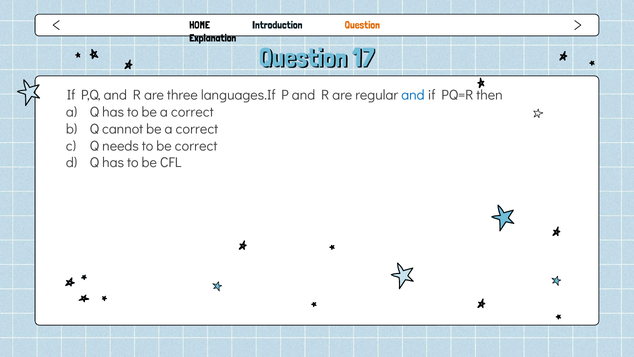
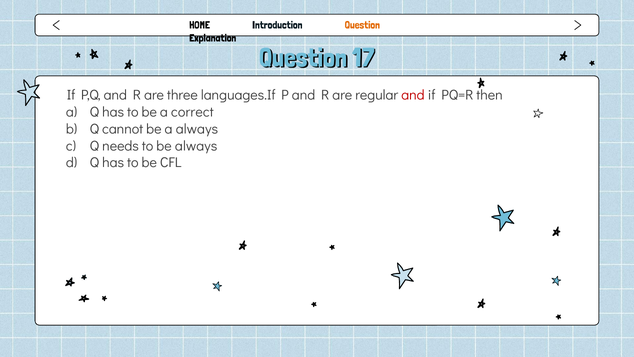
and at (413, 95) colour: blue -> red
cannot be a correct: correct -> always
be correct: correct -> always
